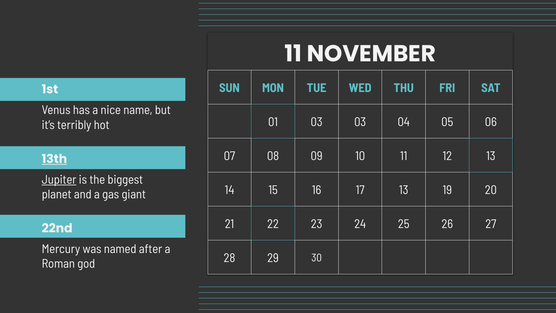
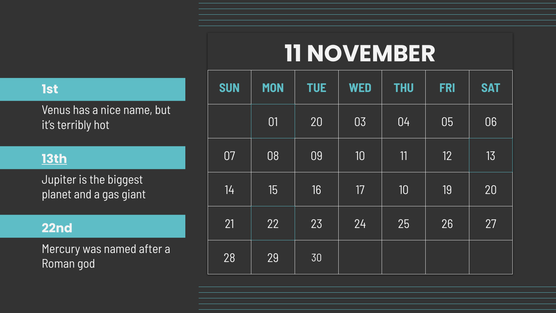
01 03: 03 -> 20
Jupiter underline: present -> none
17 13: 13 -> 10
